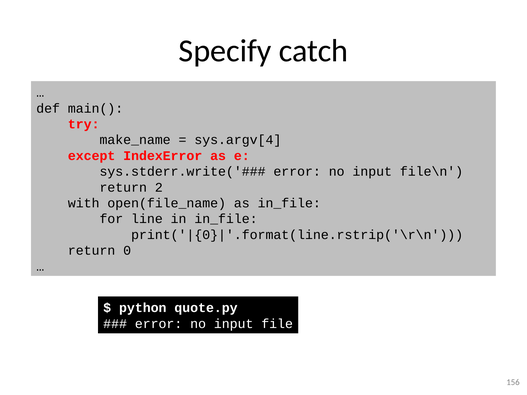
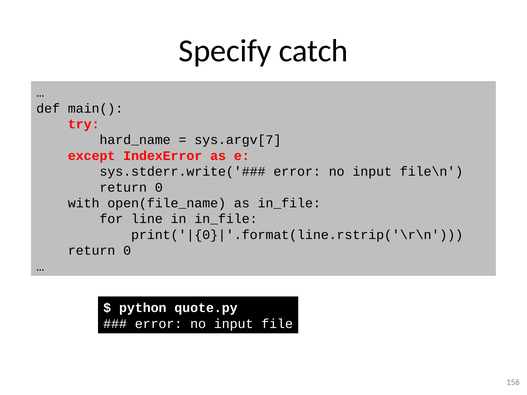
make_name: make_name -> hard_name
sys.argv[4: sys.argv[4 -> sys.argv[7
2 at (159, 187): 2 -> 0
